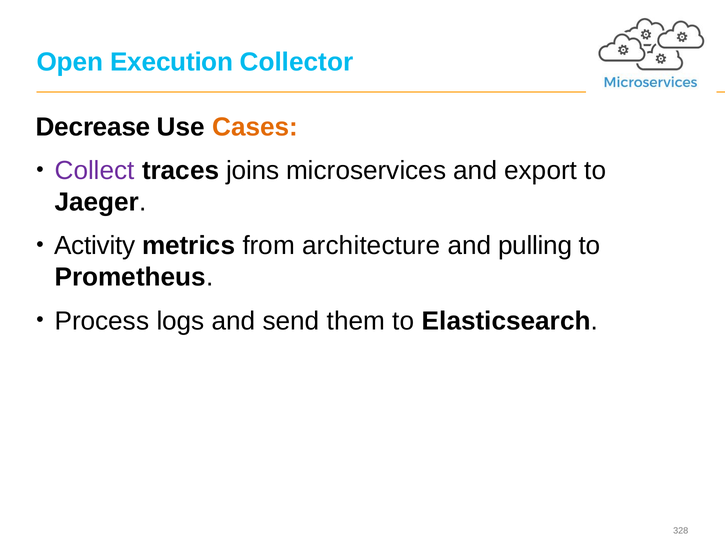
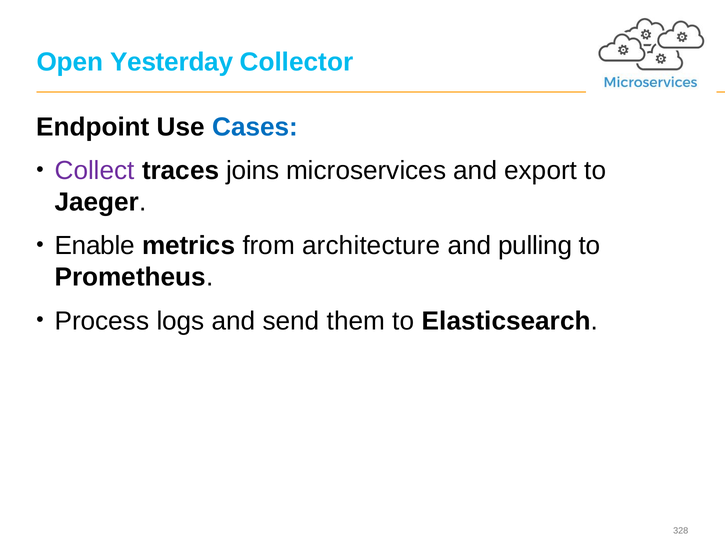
Execution: Execution -> Yesterday
Decrease: Decrease -> Endpoint
Cases colour: orange -> blue
Activity: Activity -> Enable
